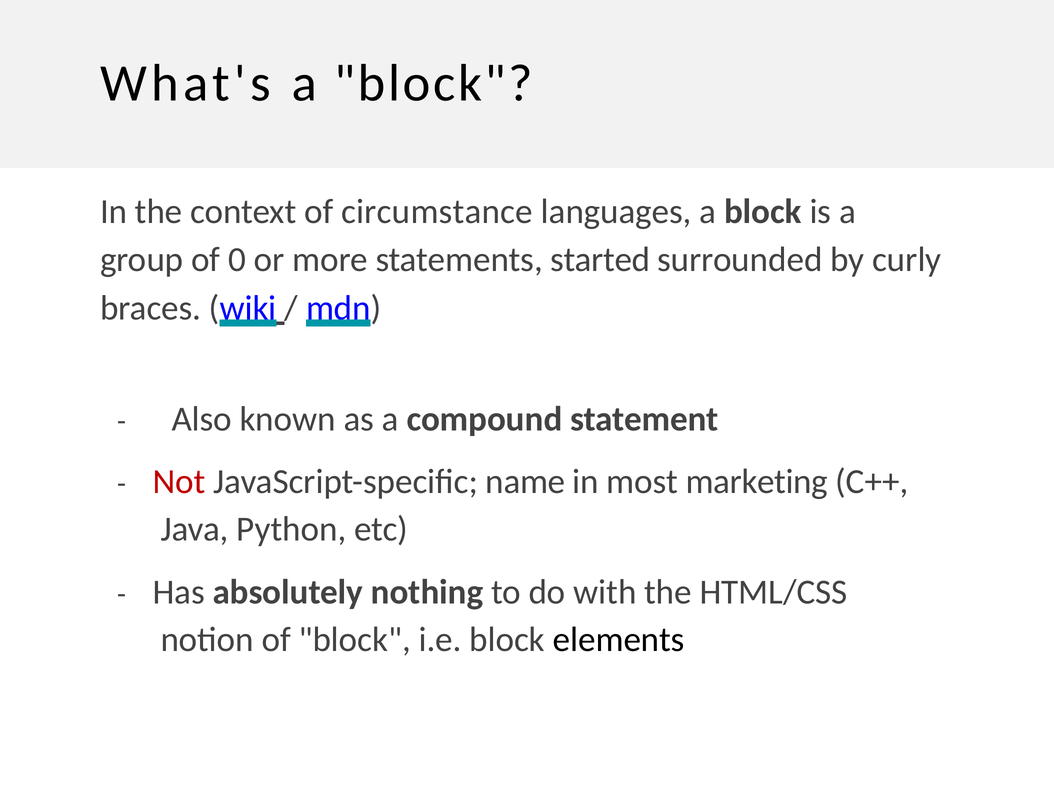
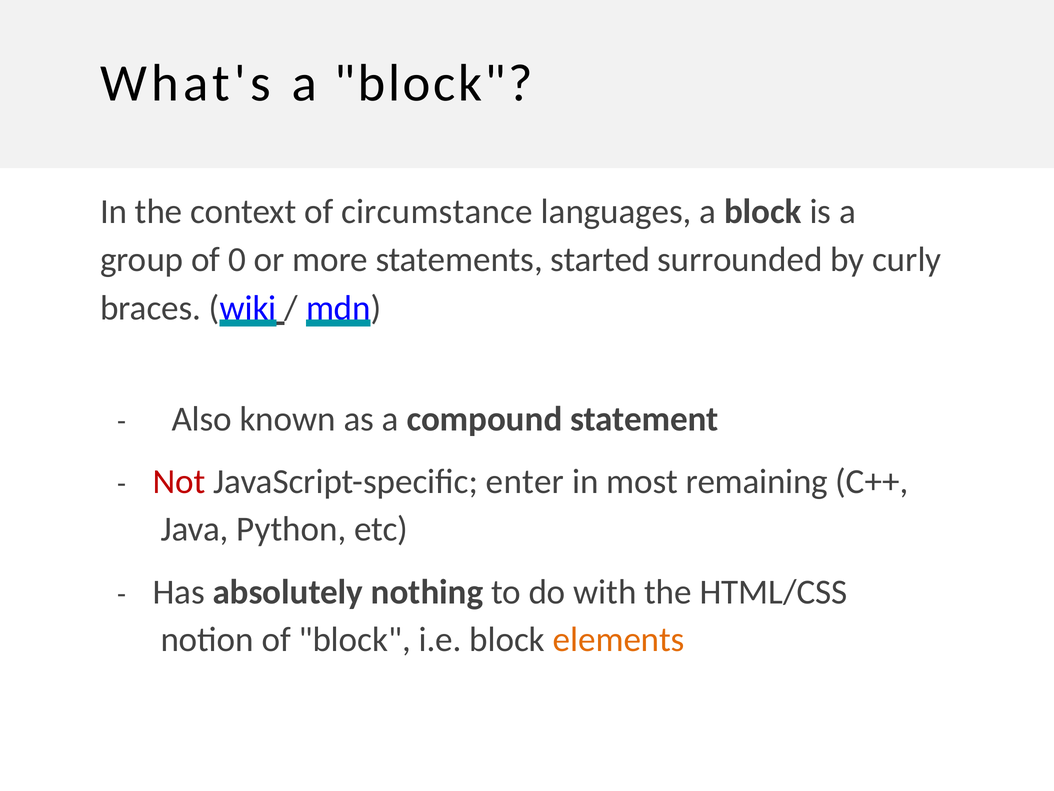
name: name -> enter
marketing: marketing -> remaining
elements colour: black -> orange
